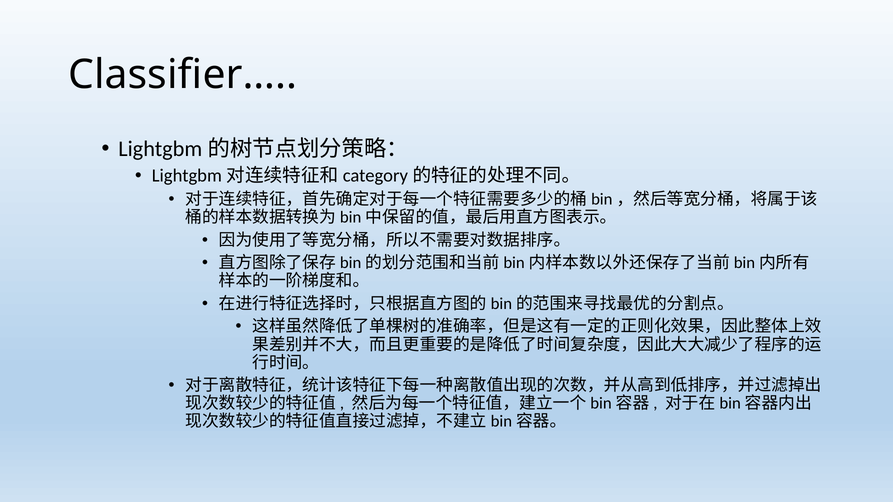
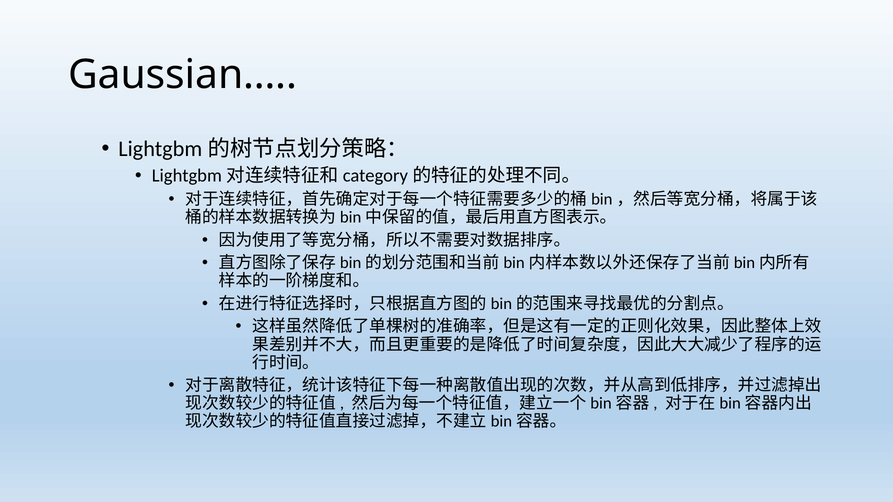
Classifier…: Classifier… -> Gaussian…
